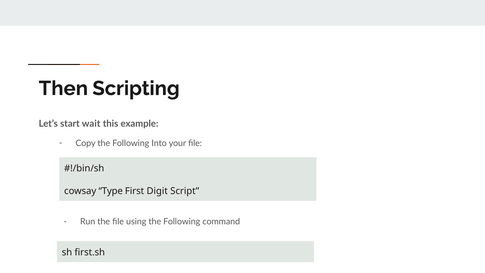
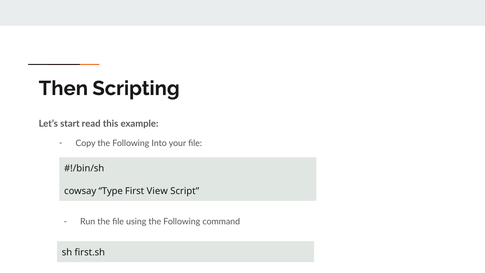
wait: wait -> read
Digit: Digit -> View
